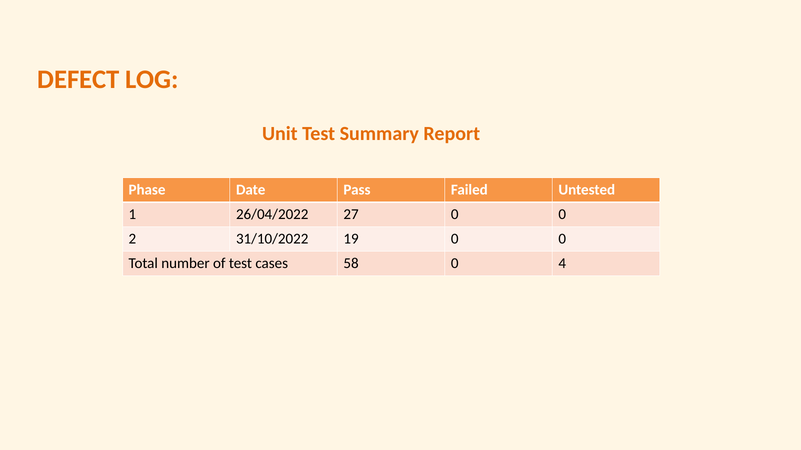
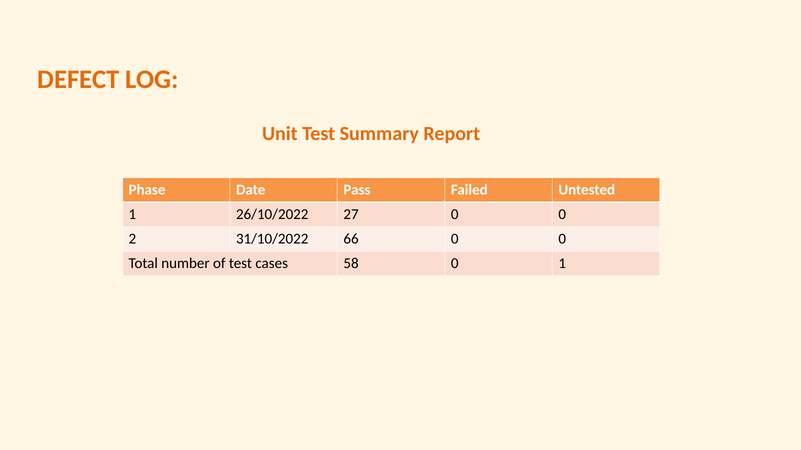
26/04/2022: 26/04/2022 -> 26/10/2022
19: 19 -> 66
0 4: 4 -> 1
